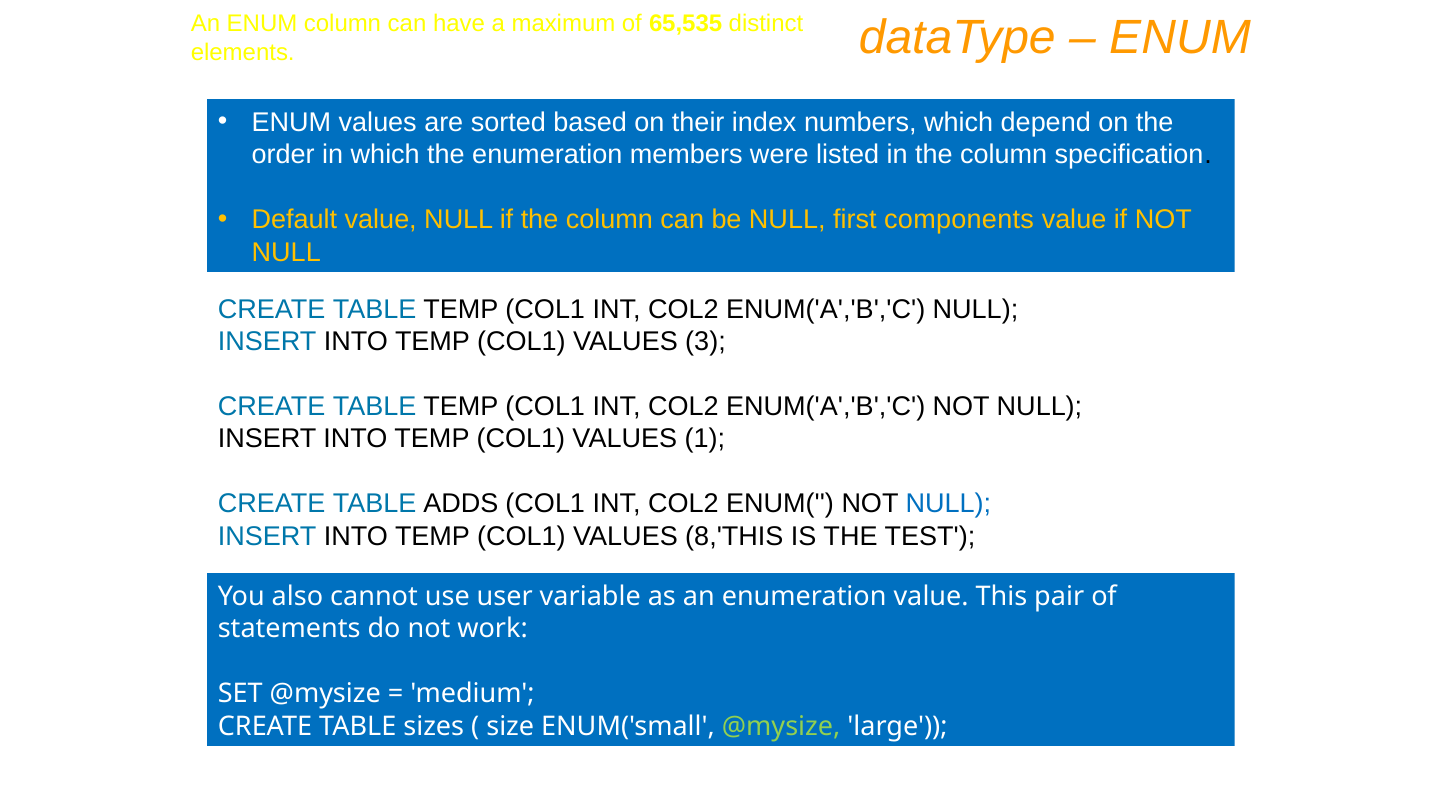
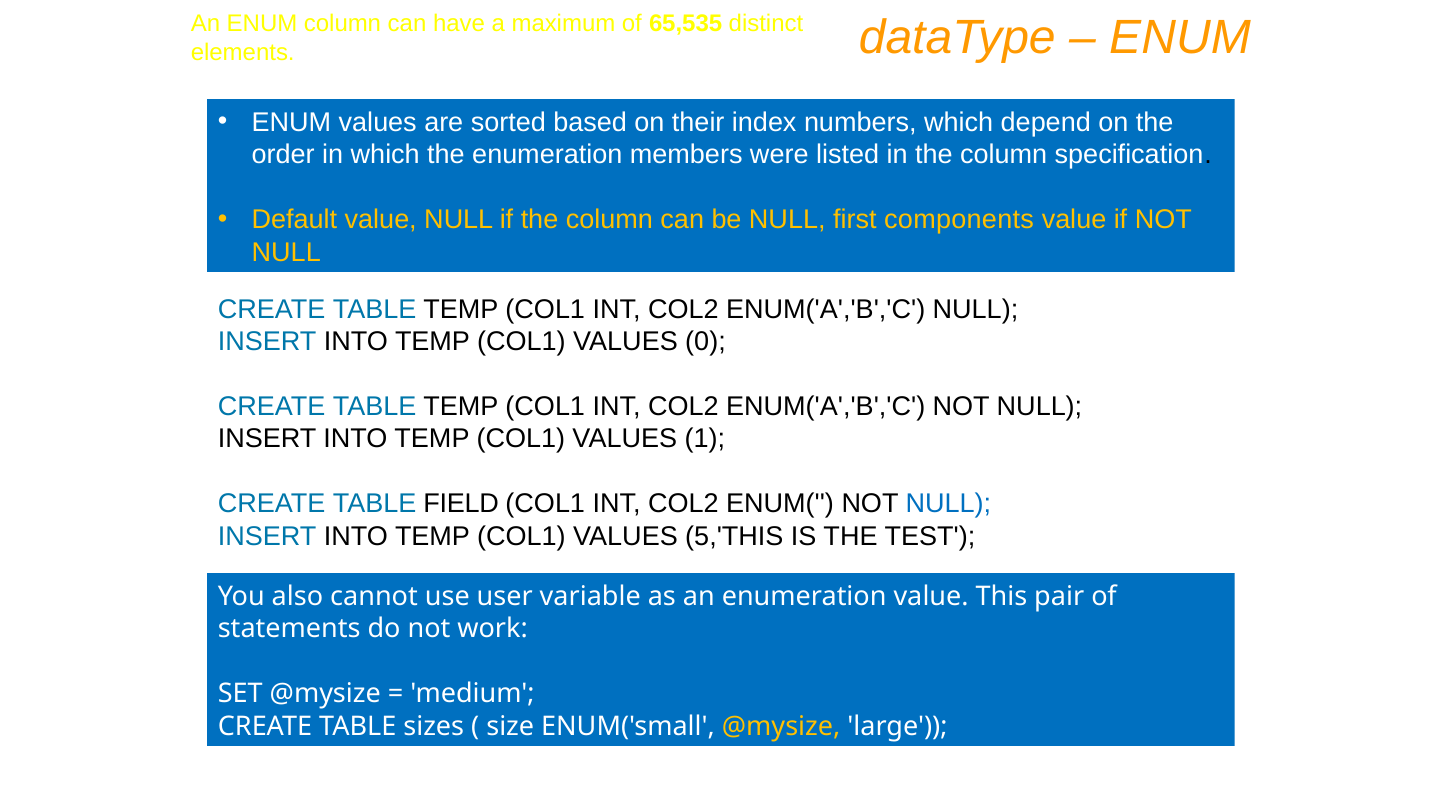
3: 3 -> 0
ADDS: ADDS -> FIELD
8,'THIS: 8,'THIS -> 5,'THIS
@mysize at (781, 726) colour: light green -> yellow
